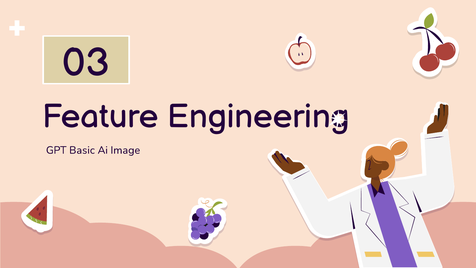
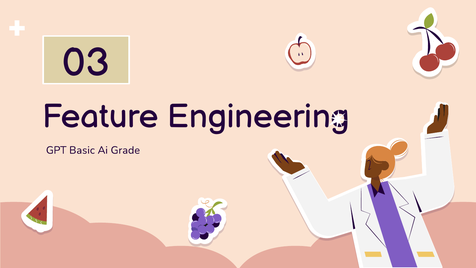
Image: Image -> Grade
